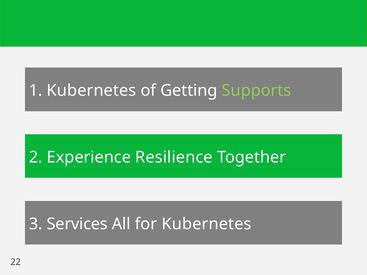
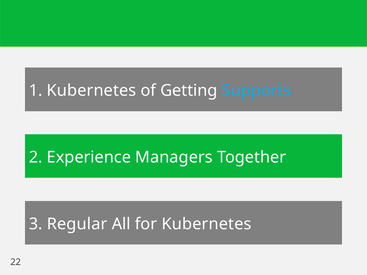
Supports colour: light green -> light blue
Resilience: Resilience -> Managers
Services: Services -> Regular
